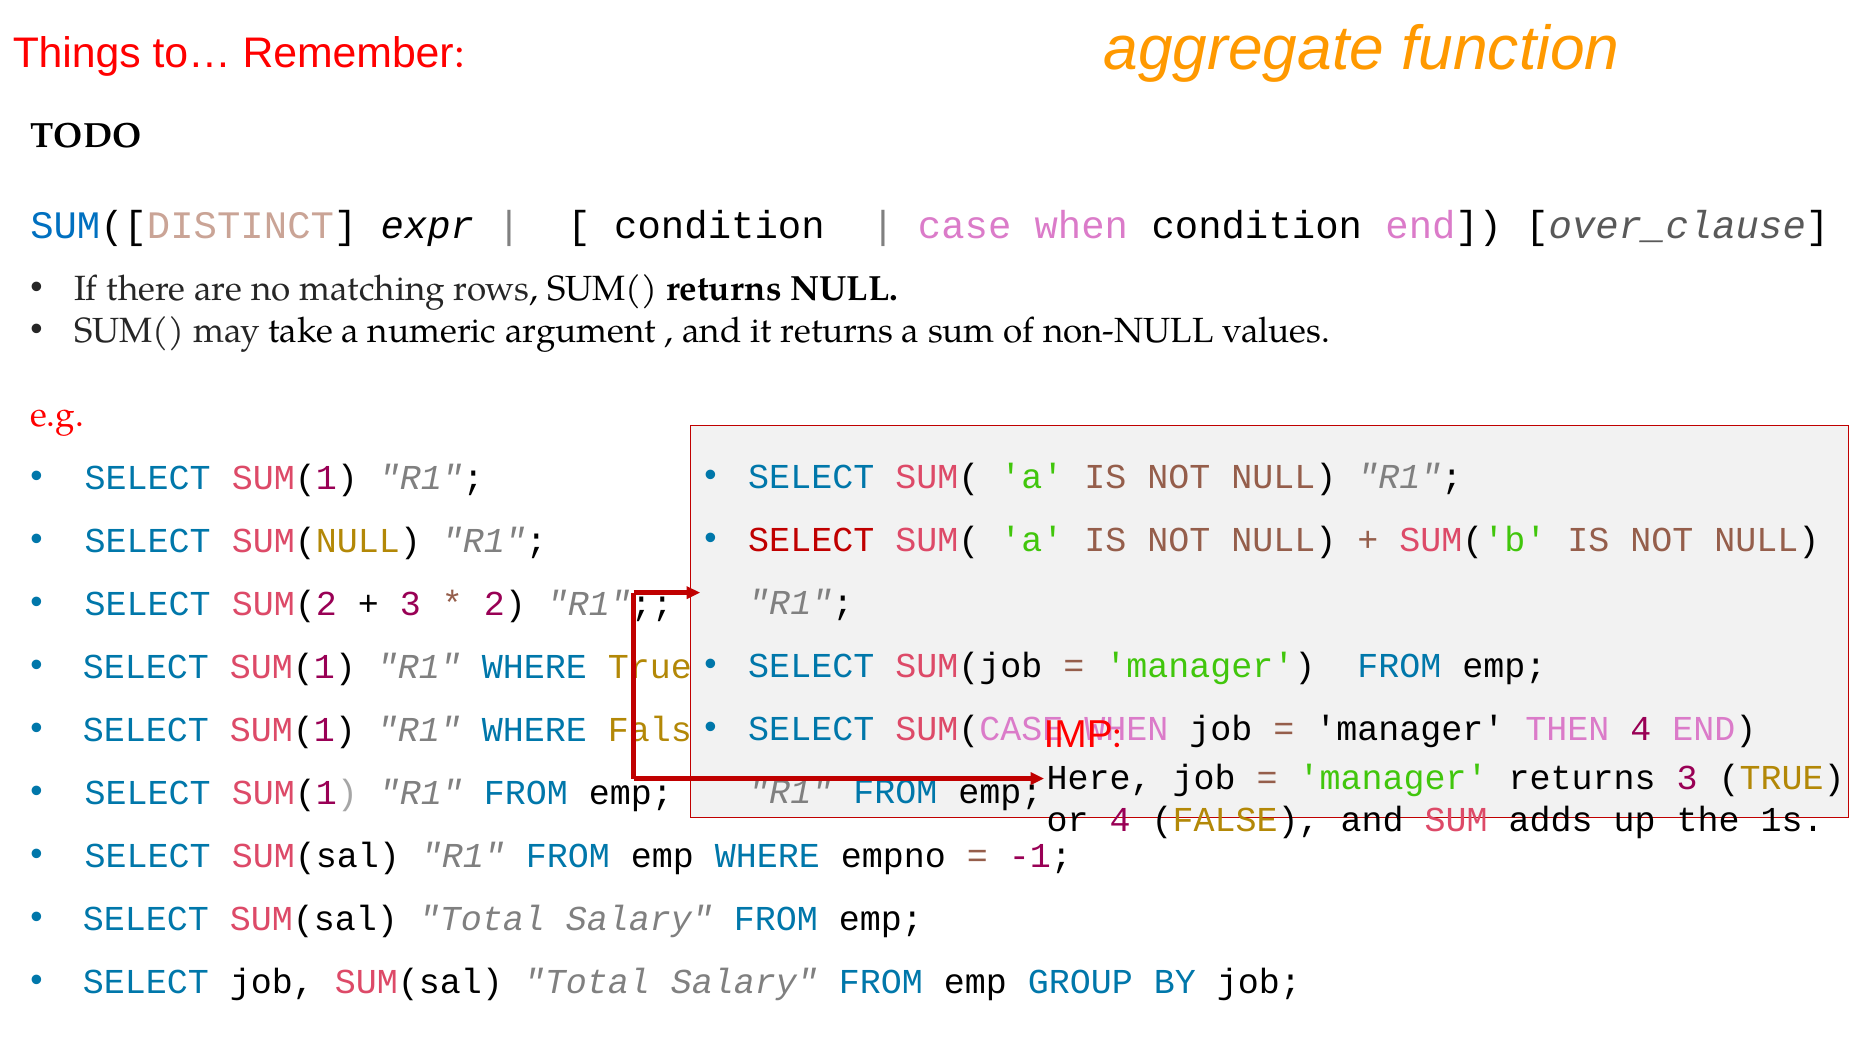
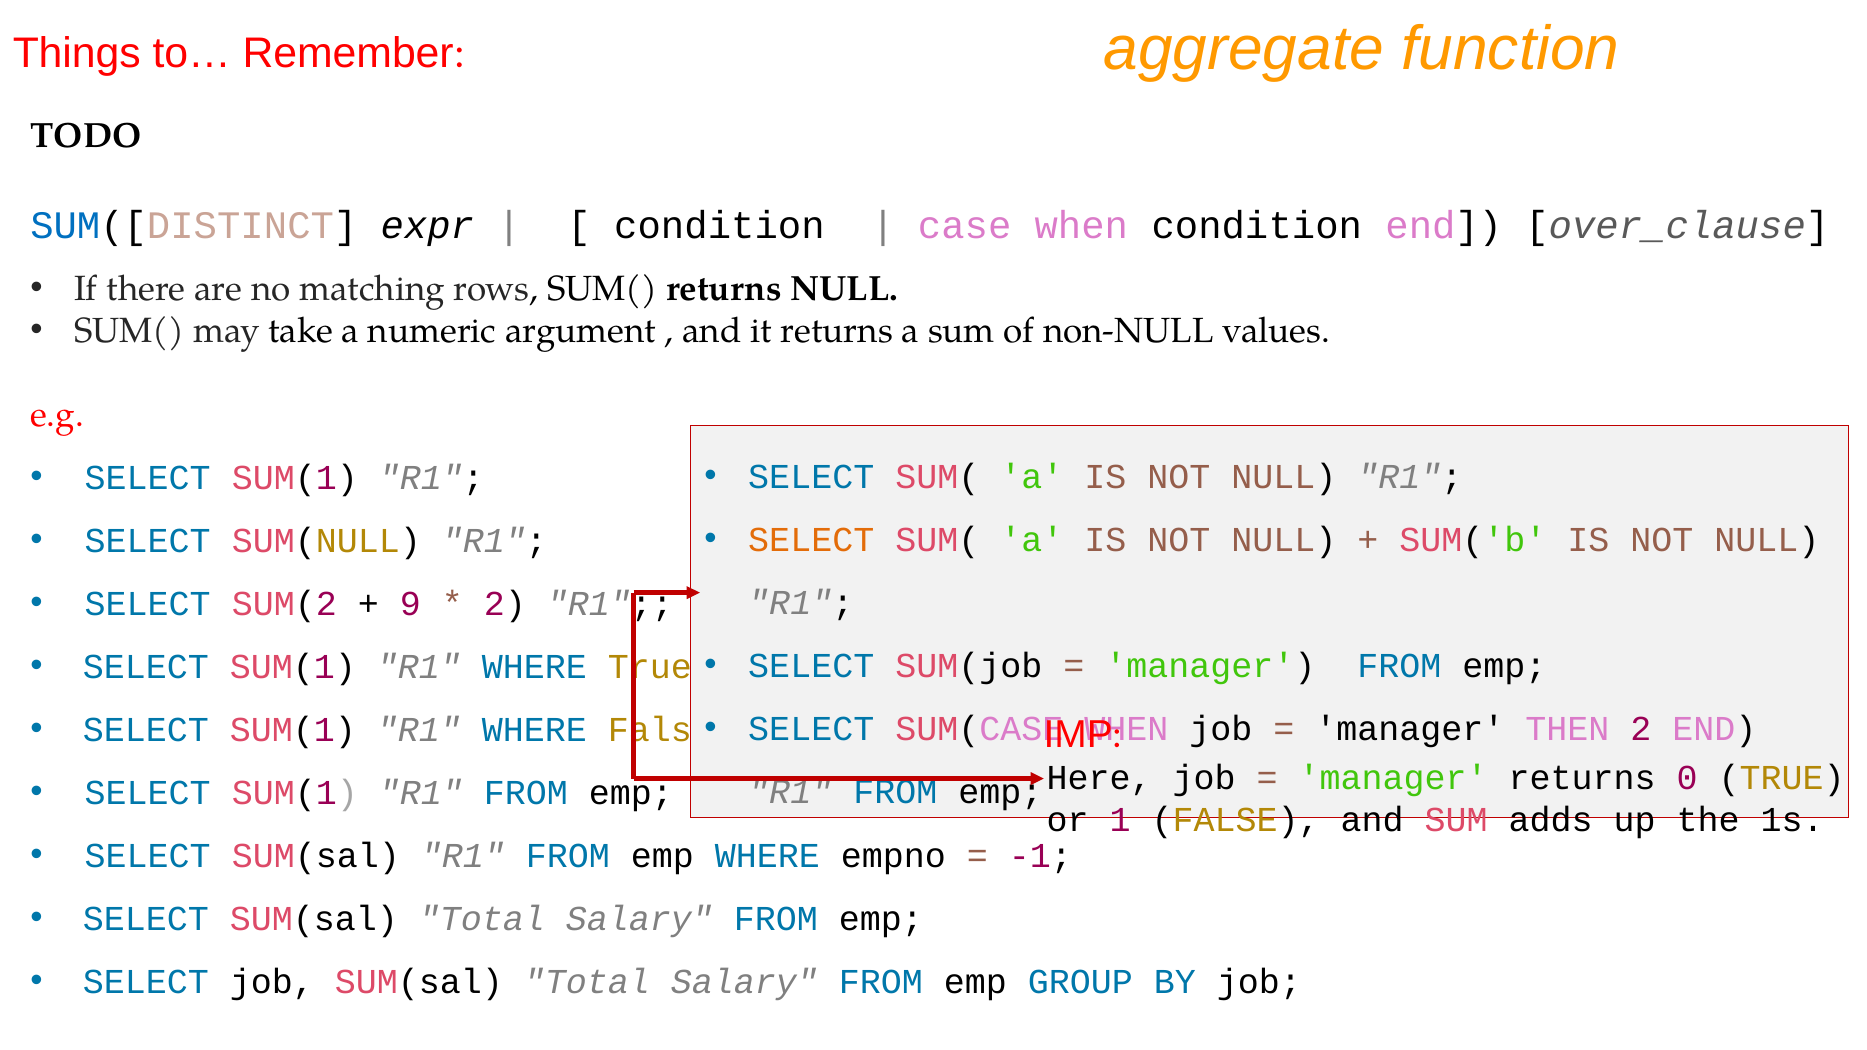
SELECT at (811, 540) colour: red -> orange
3 at (410, 604): 3 -> 9
THEN 4: 4 -> 2
returns 3: 3 -> 0
or 4: 4 -> 1
